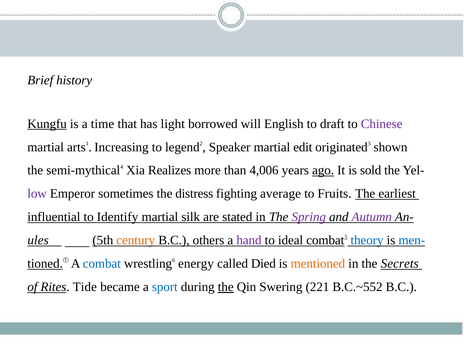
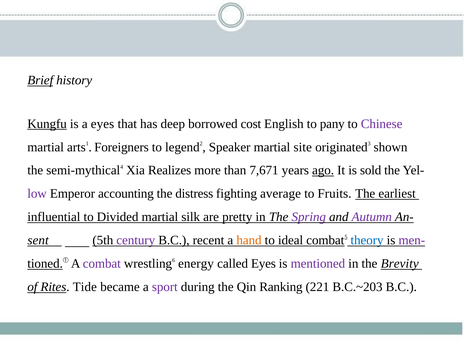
Brief underline: none -> present
a time: time -> eyes
light: light -> deep
will: will -> cost
draft: draft -> pany
Increasing: Increasing -> Foreigners
edit: edit -> site
4,006: 4,006 -> 7,671
sometimes: sometimes -> accounting
Identify: Identify -> Divided
stated: stated -> pretty
ules: ules -> sent
century colour: orange -> purple
others: others -> recent
hand colour: purple -> orange
men- colour: blue -> purple
combat colour: blue -> purple
called Died: Died -> Eyes
mentioned colour: orange -> purple
Secrets: Secrets -> Brevity
sport colour: blue -> purple
the at (226, 287) underline: present -> none
Swering: Swering -> Ranking
B.C.~552: B.C.~552 -> B.C.~203
